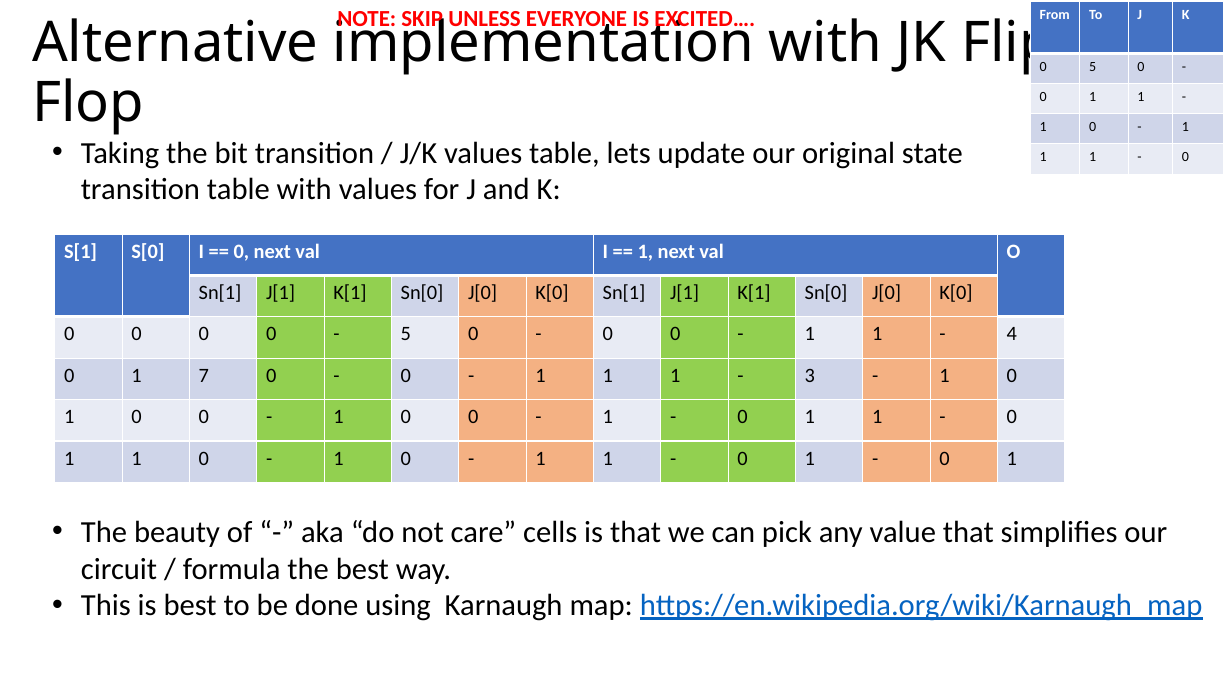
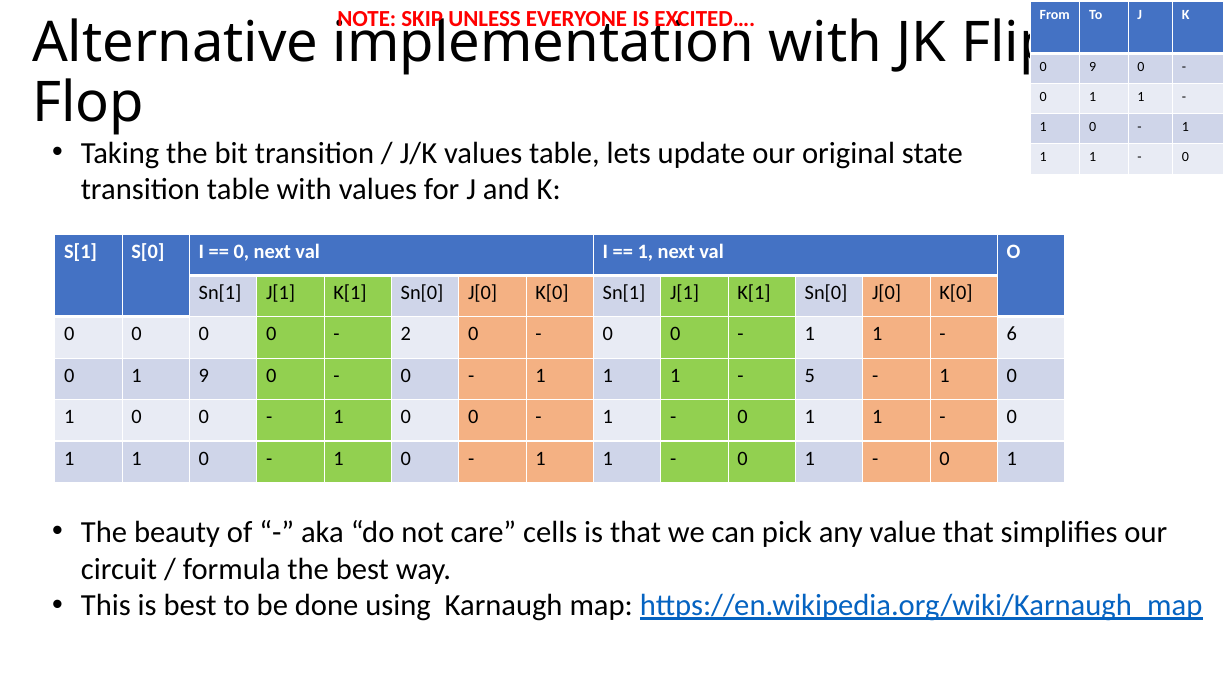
5 at (1093, 67): 5 -> 9
5 at (406, 334): 5 -> 2
4: 4 -> 6
1 7: 7 -> 9
3: 3 -> 5
